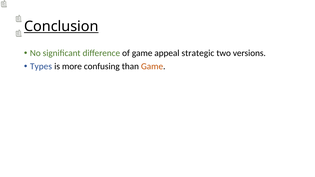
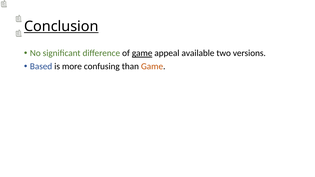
game at (142, 53) underline: none -> present
strategic: strategic -> available
Types: Types -> Based
